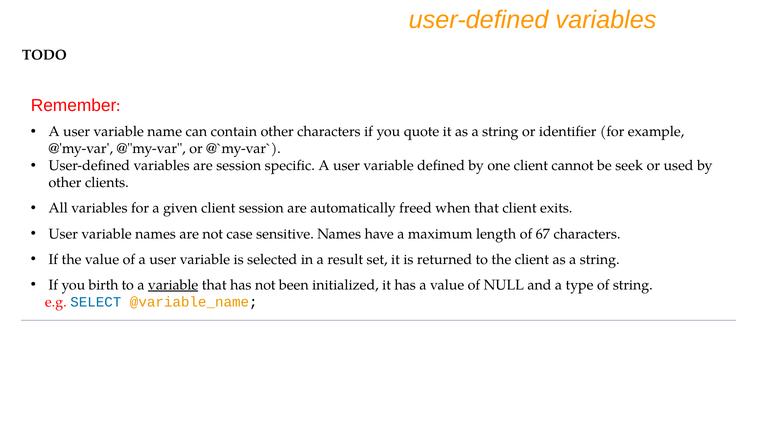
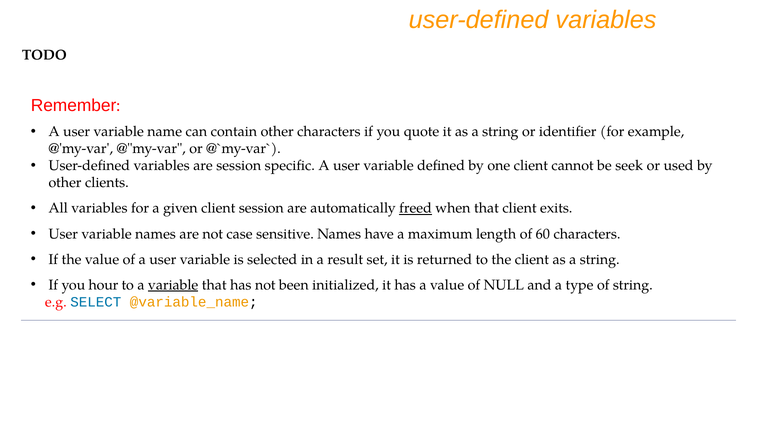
freed underline: none -> present
67: 67 -> 60
birth: birth -> hour
